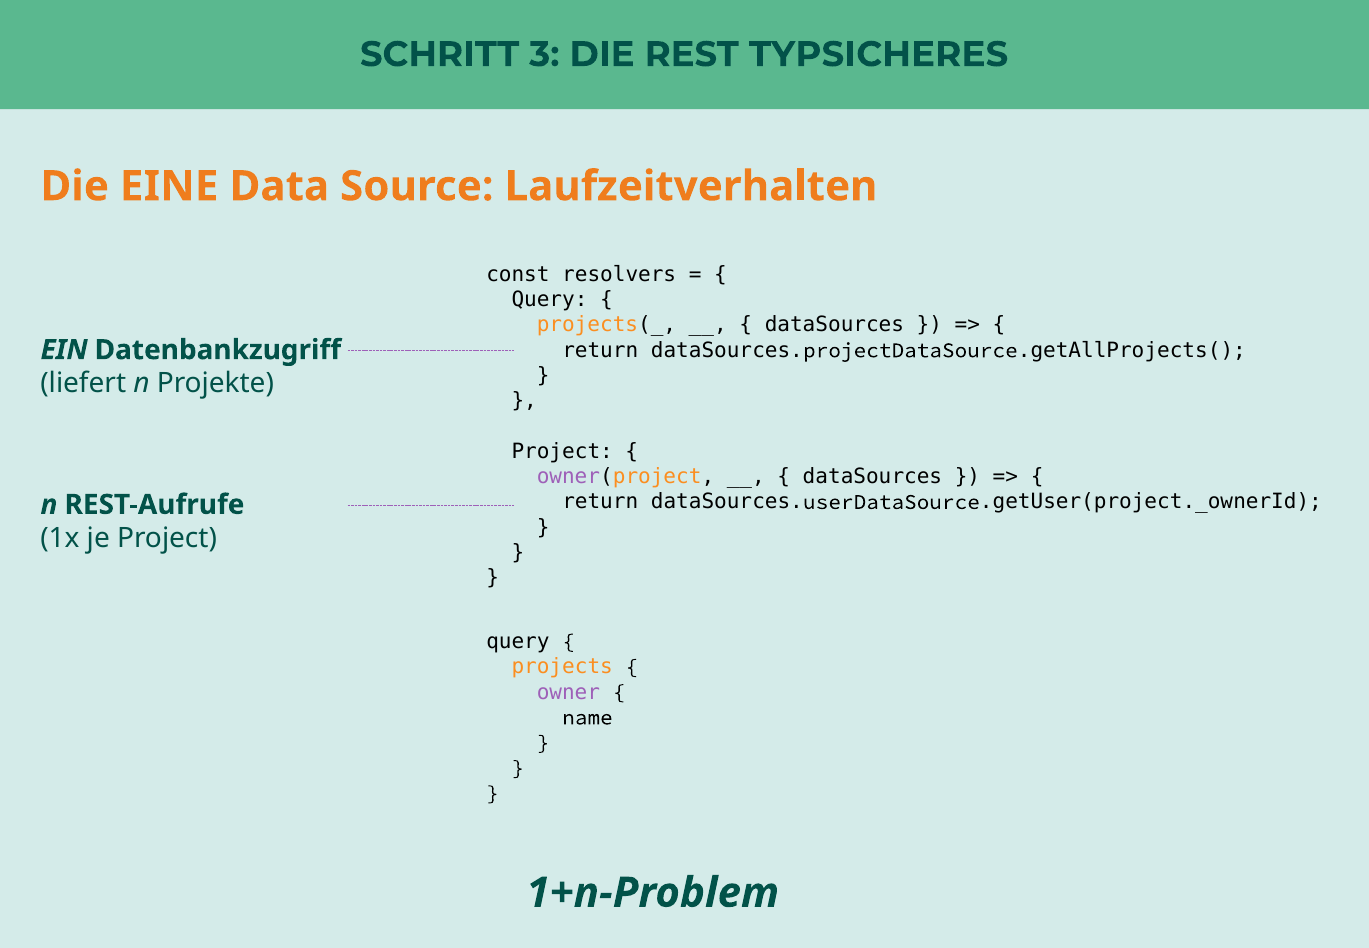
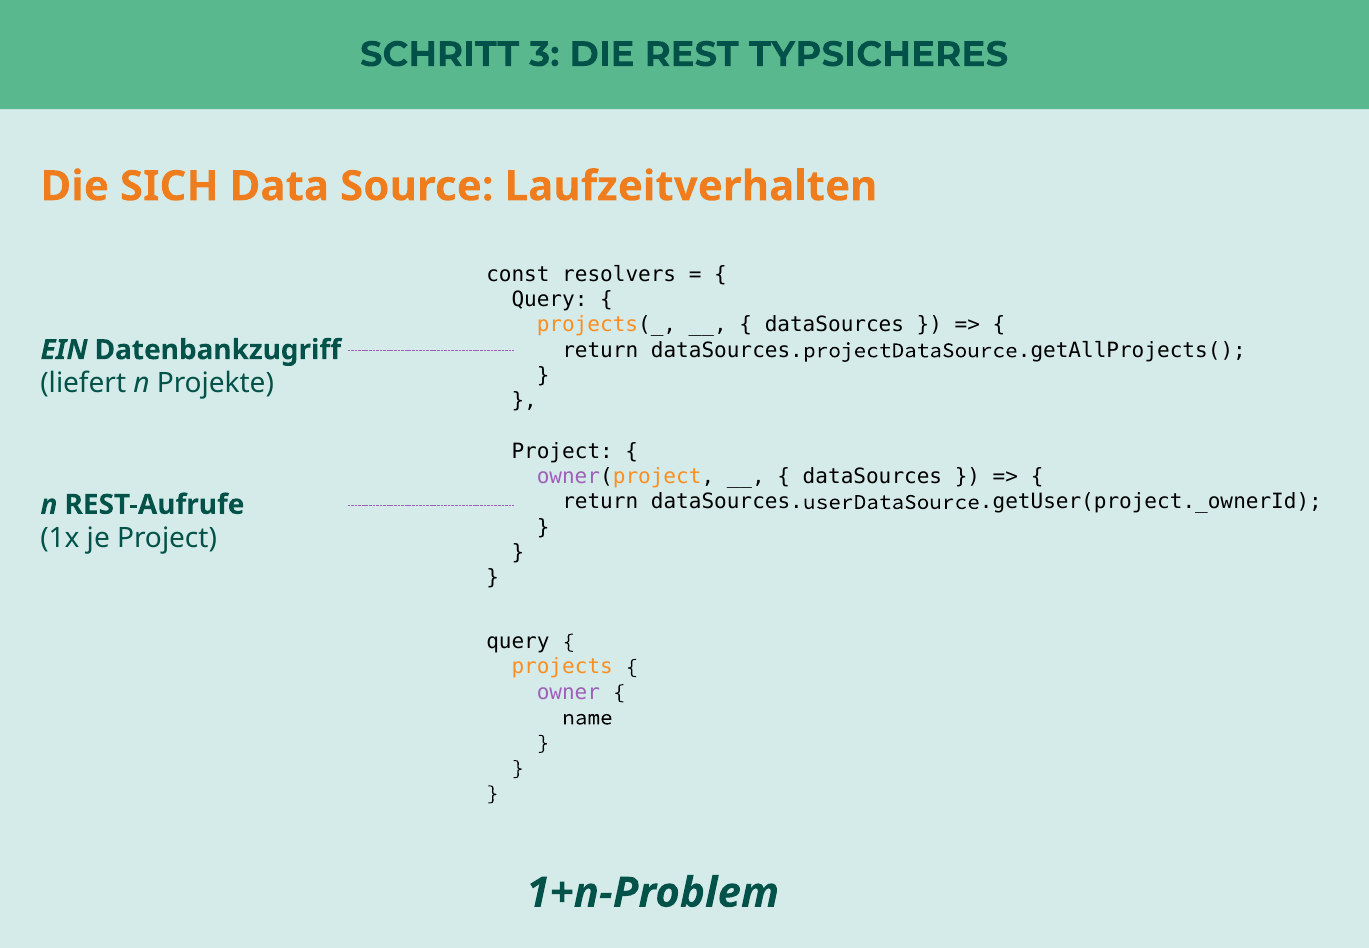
EINE: EINE -> SICH
